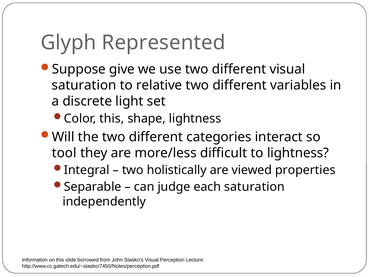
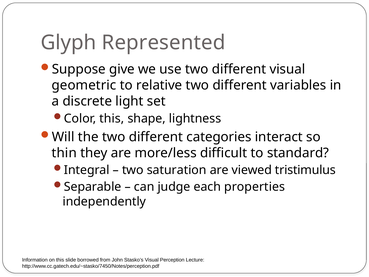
saturation at (84, 85): saturation -> geometric
tool: tool -> thin
to lightness: lightness -> standard
holistically: holistically -> saturation
properties: properties -> tristimulus
each saturation: saturation -> properties
